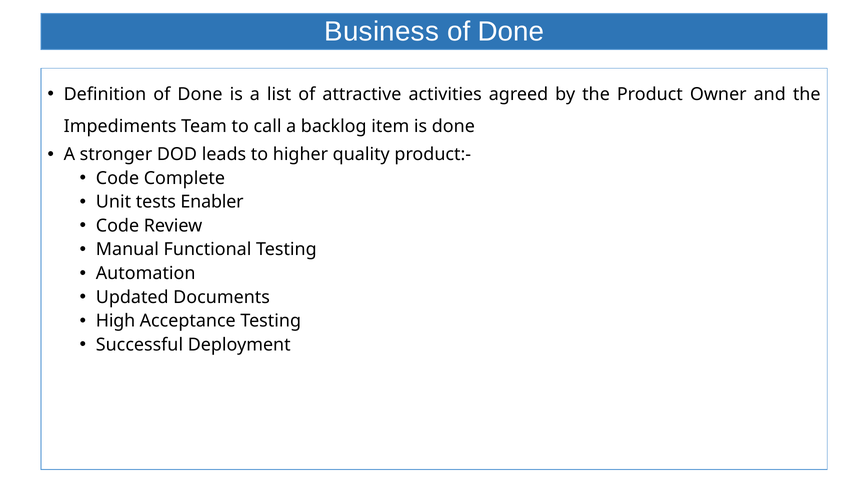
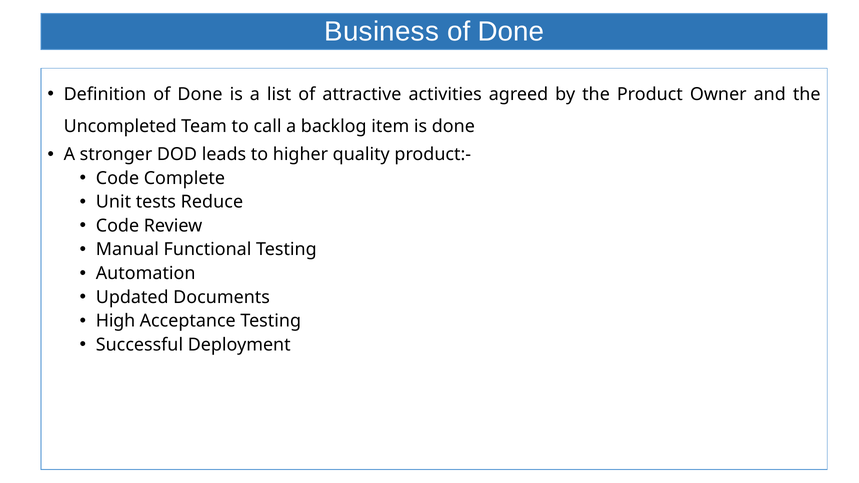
Impediments: Impediments -> Uncompleted
Enabler: Enabler -> Reduce
